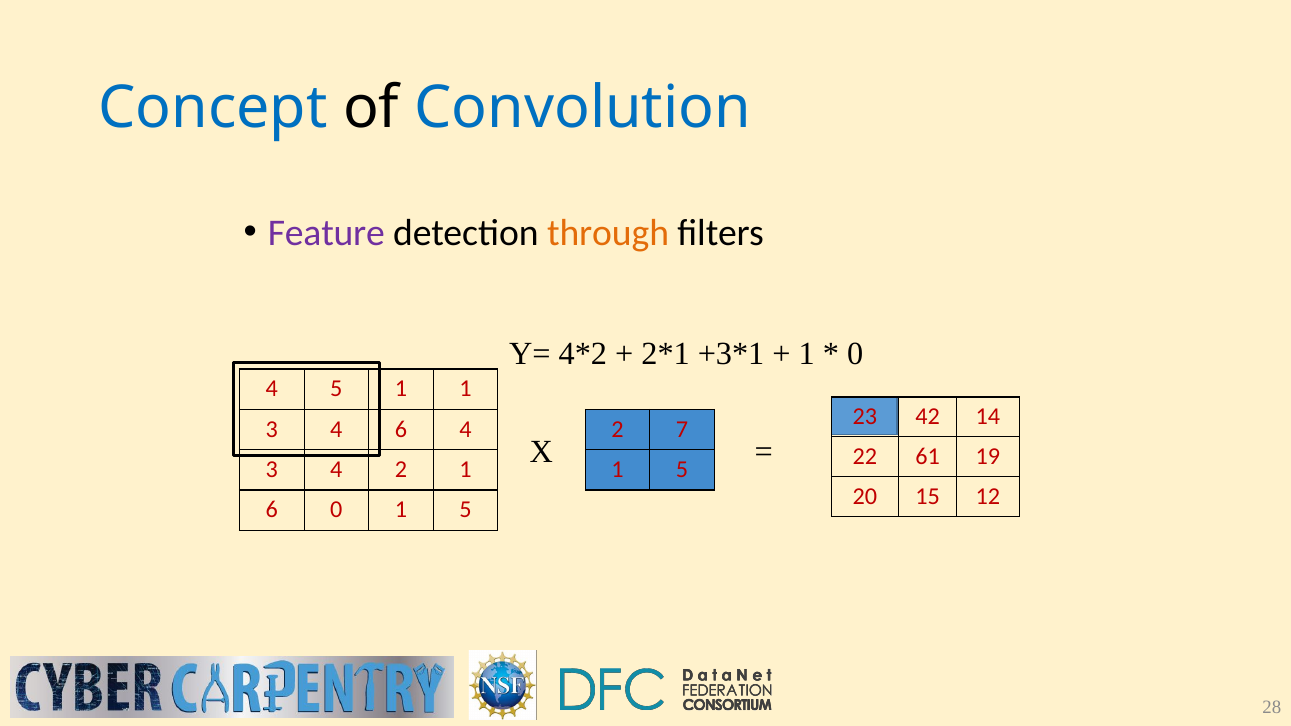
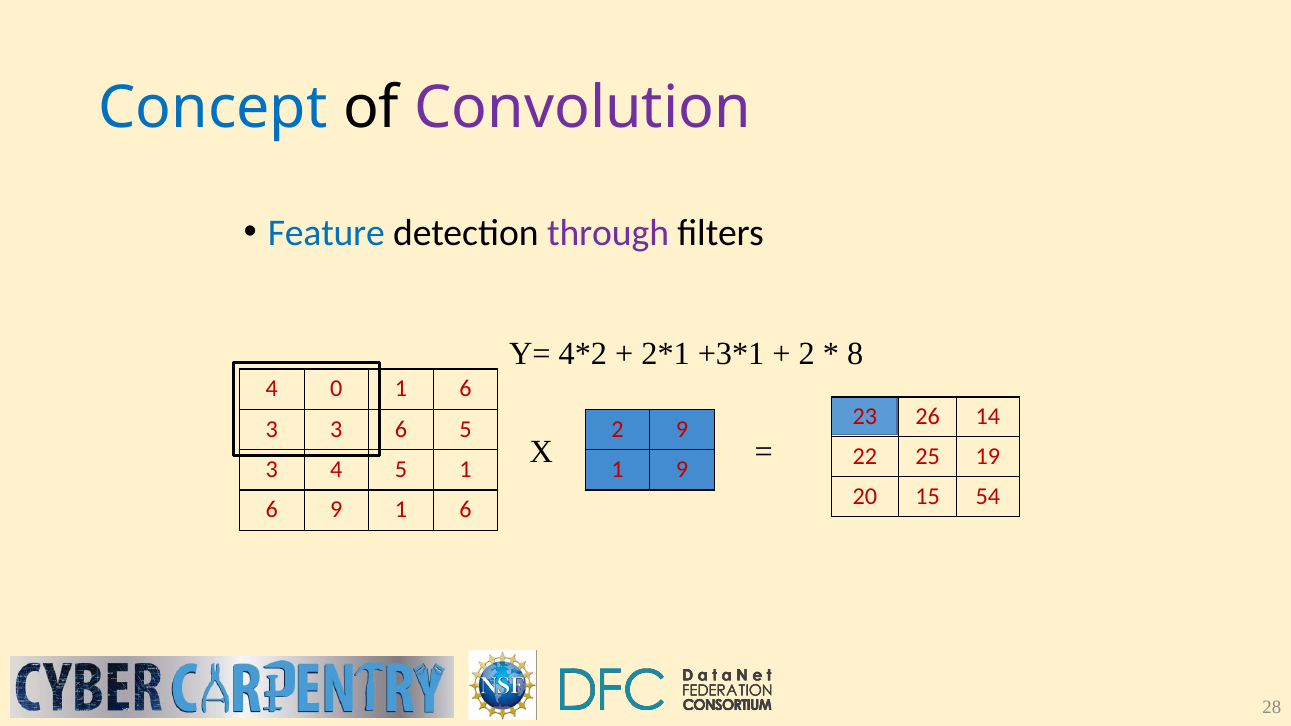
Convolution colour: blue -> purple
Feature colour: purple -> blue
through colour: orange -> purple
1 at (807, 353): 1 -> 2
0 at (855, 353): 0 -> 8
4 5: 5 -> 0
1 at (465, 389): 1 -> 6
42: 42 -> 26
4 at (336, 429): 4 -> 3
6 4: 4 -> 5
2 7: 7 -> 9
61: 61 -> 25
4 2: 2 -> 5
5 at (682, 470): 5 -> 9
12: 12 -> 54
6 0: 0 -> 9
5 at (465, 510): 5 -> 6
